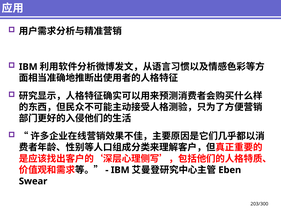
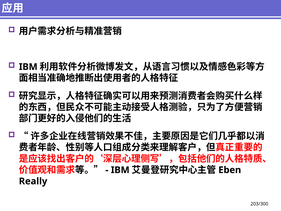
Swear: Swear -> Really
